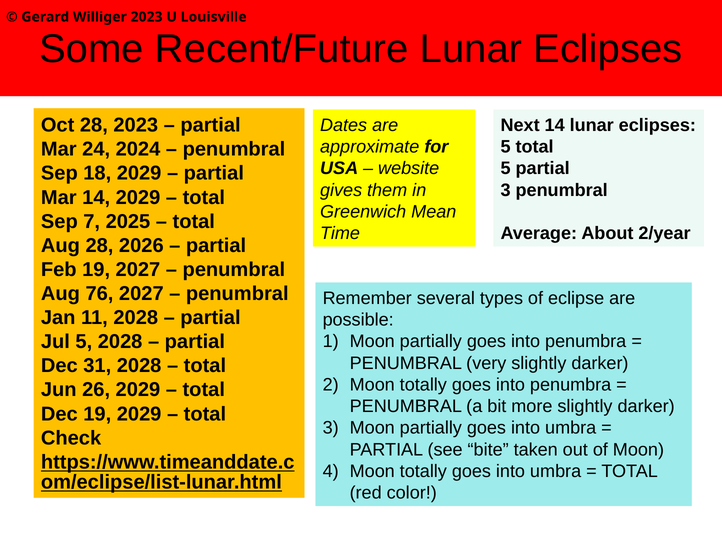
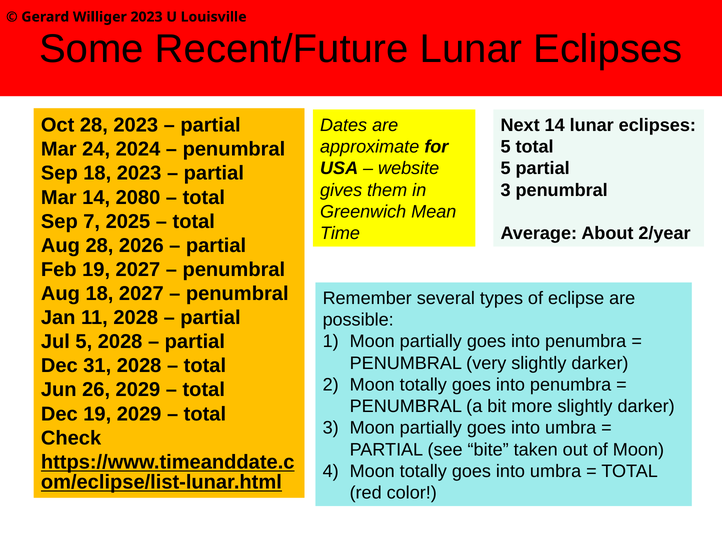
18 2029: 2029 -> 2023
14 2029: 2029 -> 2080
Aug 76: 76 -> 18
